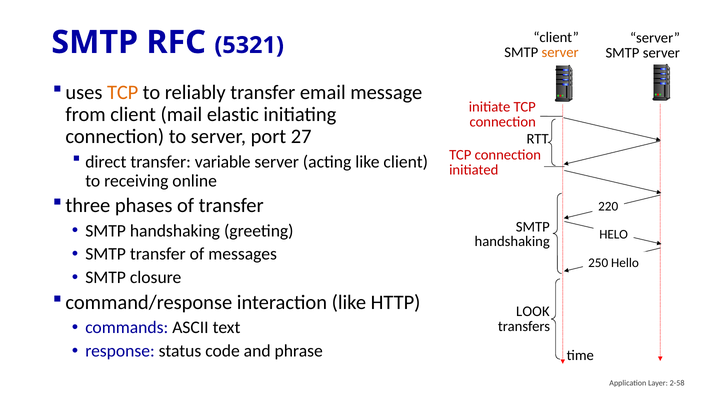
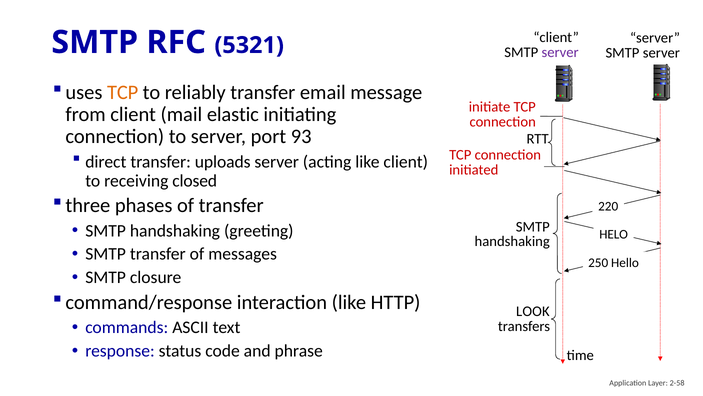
server at (560, 52) colour: orange -> purple
27: 27 -> 93
variable: variable -> uploads
online: online -> closed
